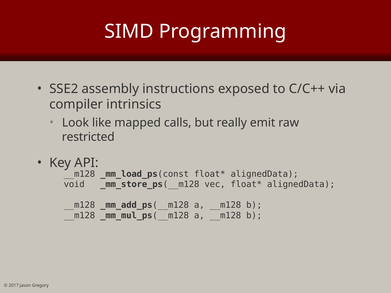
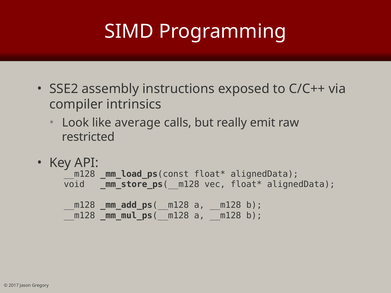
mapped: mapped -> average
